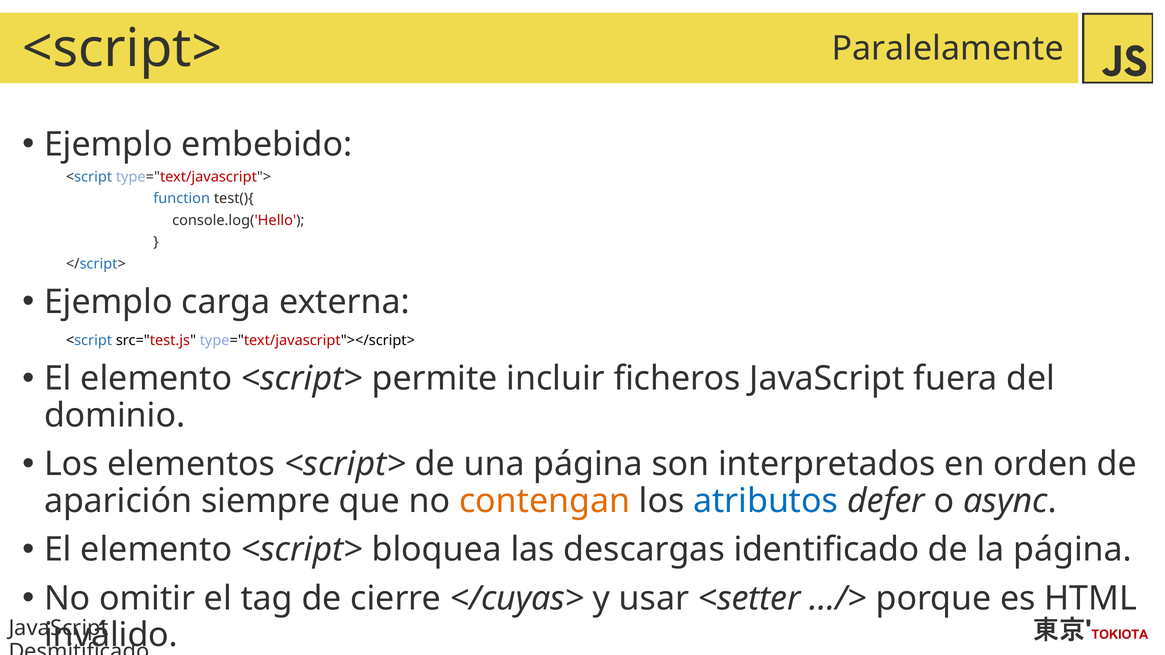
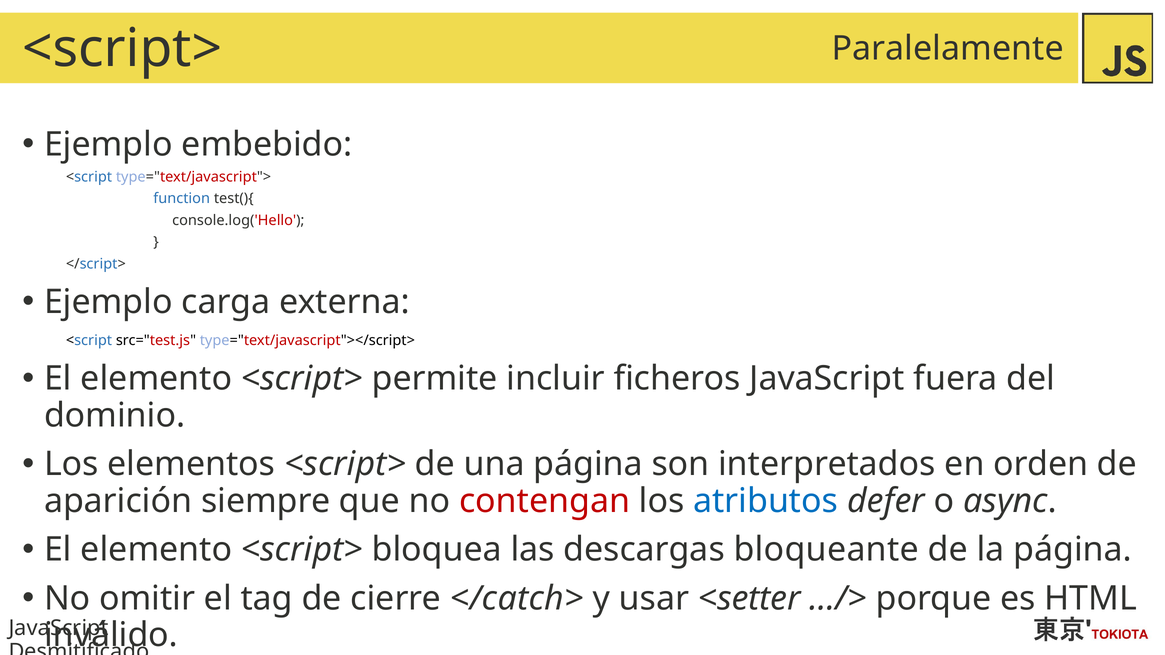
contengan colour: orange -> red
identificado: identificado -> bloqueante
</cuyas>: </cuyas> -> </catch>
